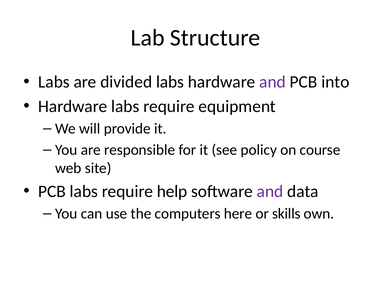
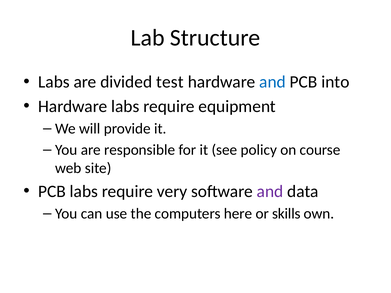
divided labs: labs -> test
and at (272, 82) colour: purple -> blue
help: help -> very
